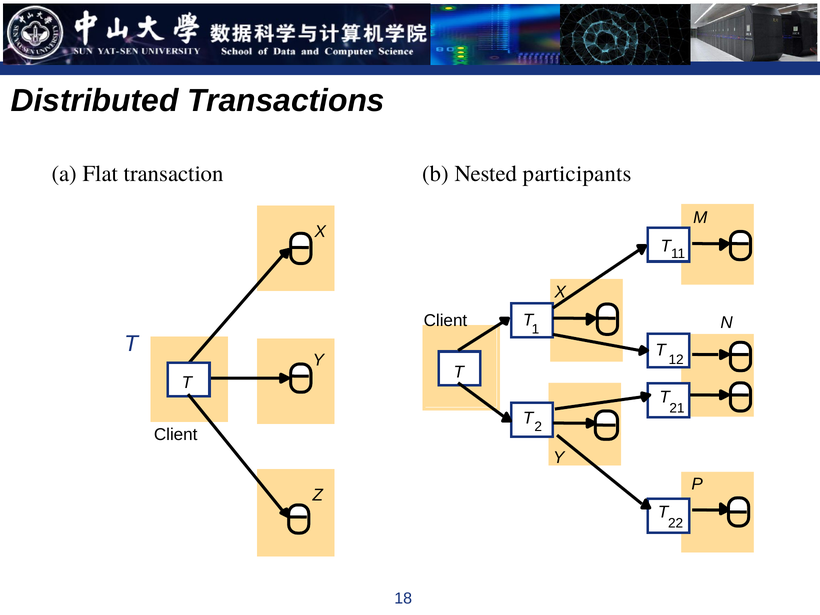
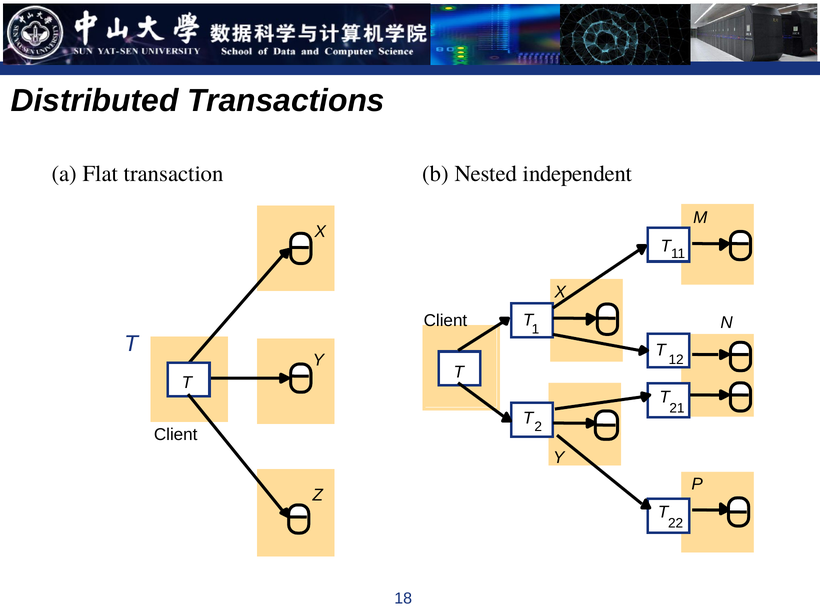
participants: participants -> independent
